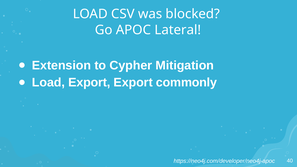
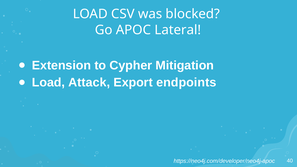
Load Export: Export -> Attack
commonly: commonly -> endpoints
